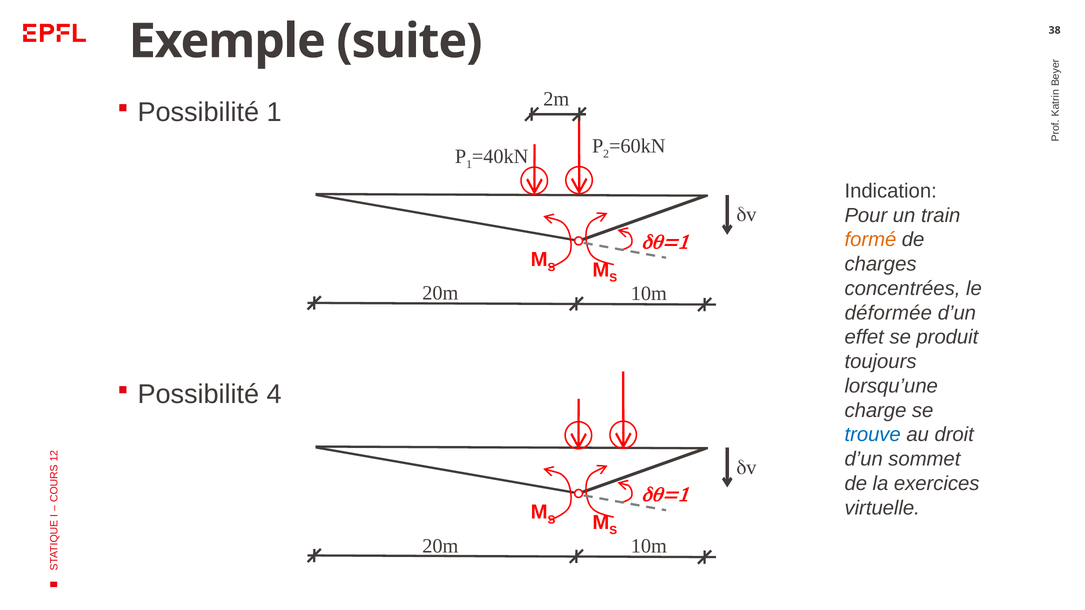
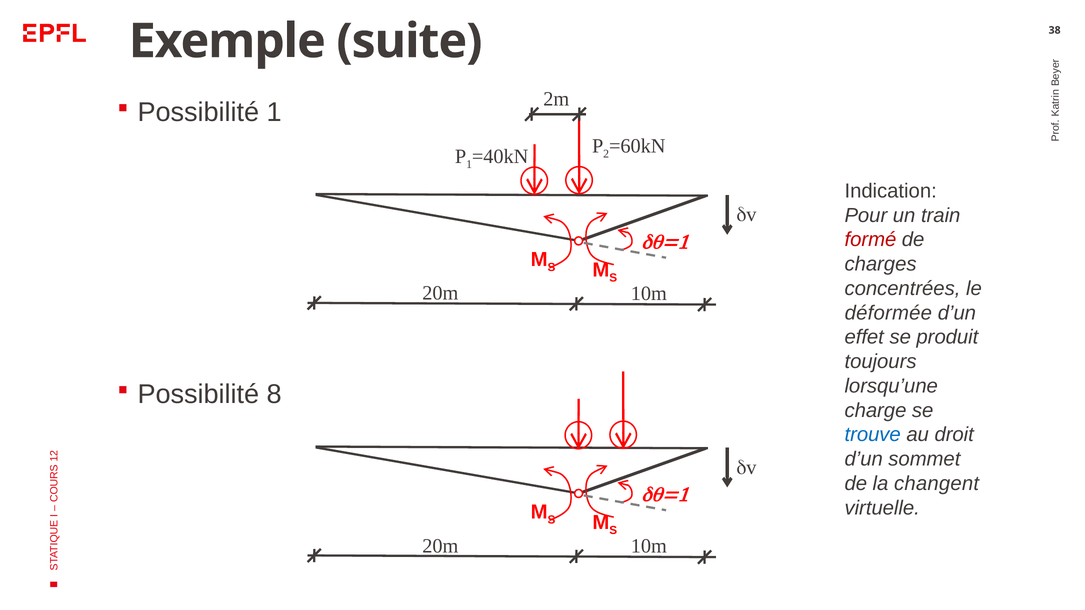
formé colour: orange -> red
4: 4 -> 8
exercices: exercices -> changent
